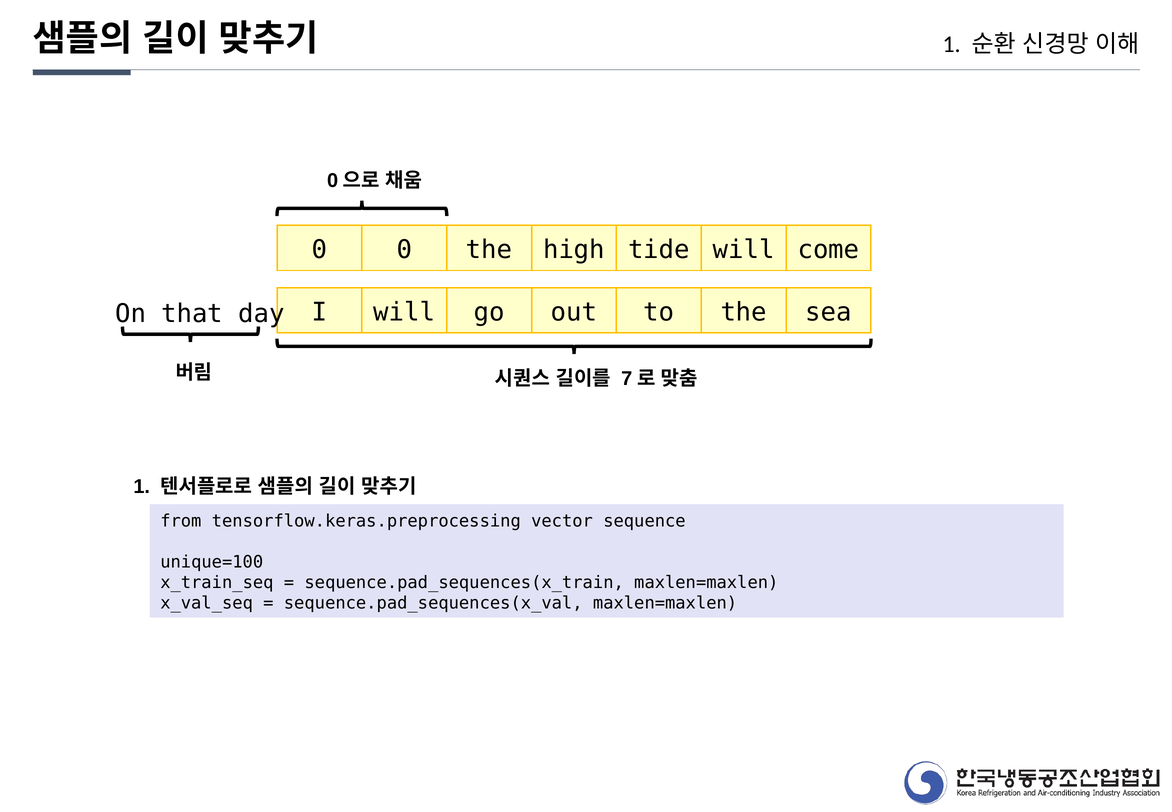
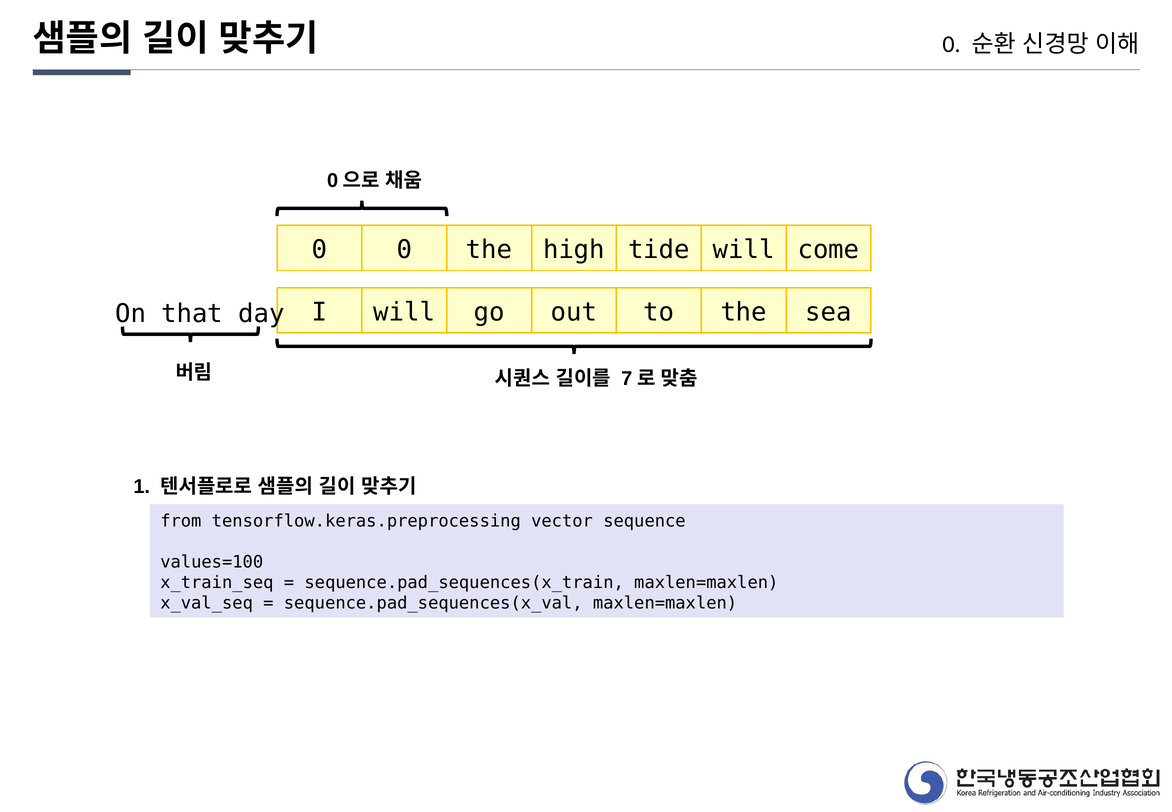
1 at (952, 44): 1 -> 0
unique=100: unique=100 -> values=100
